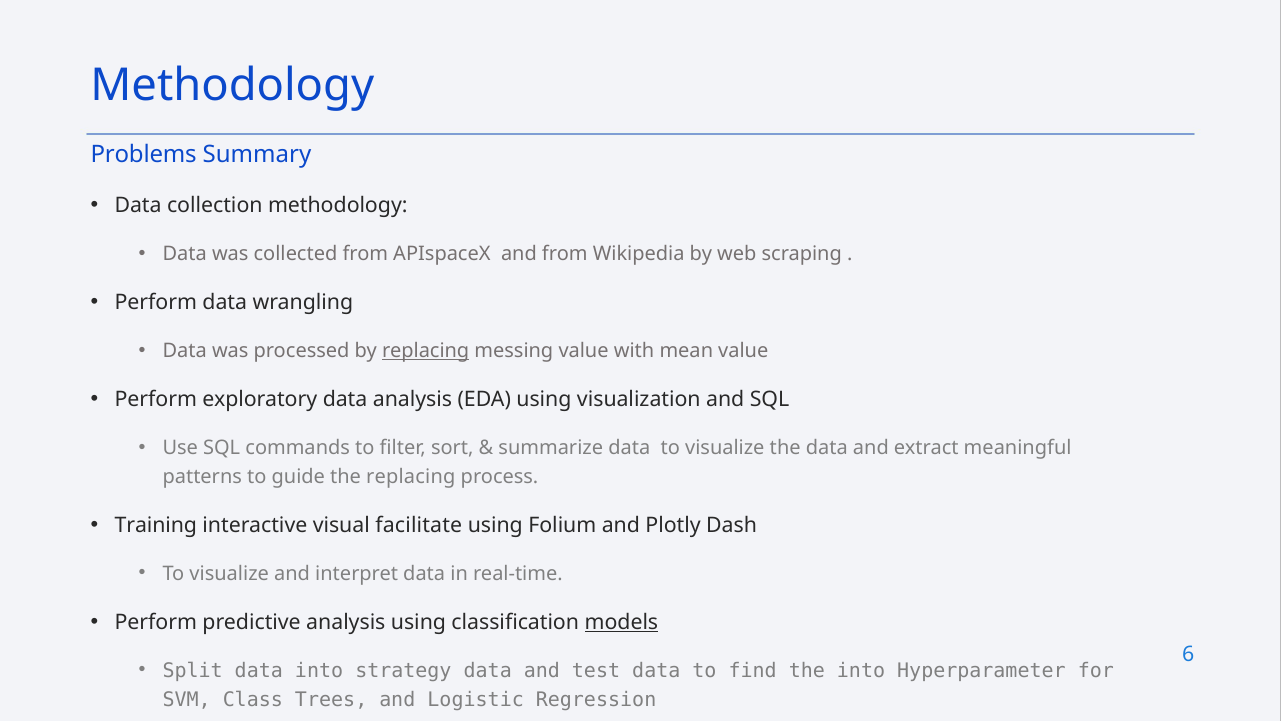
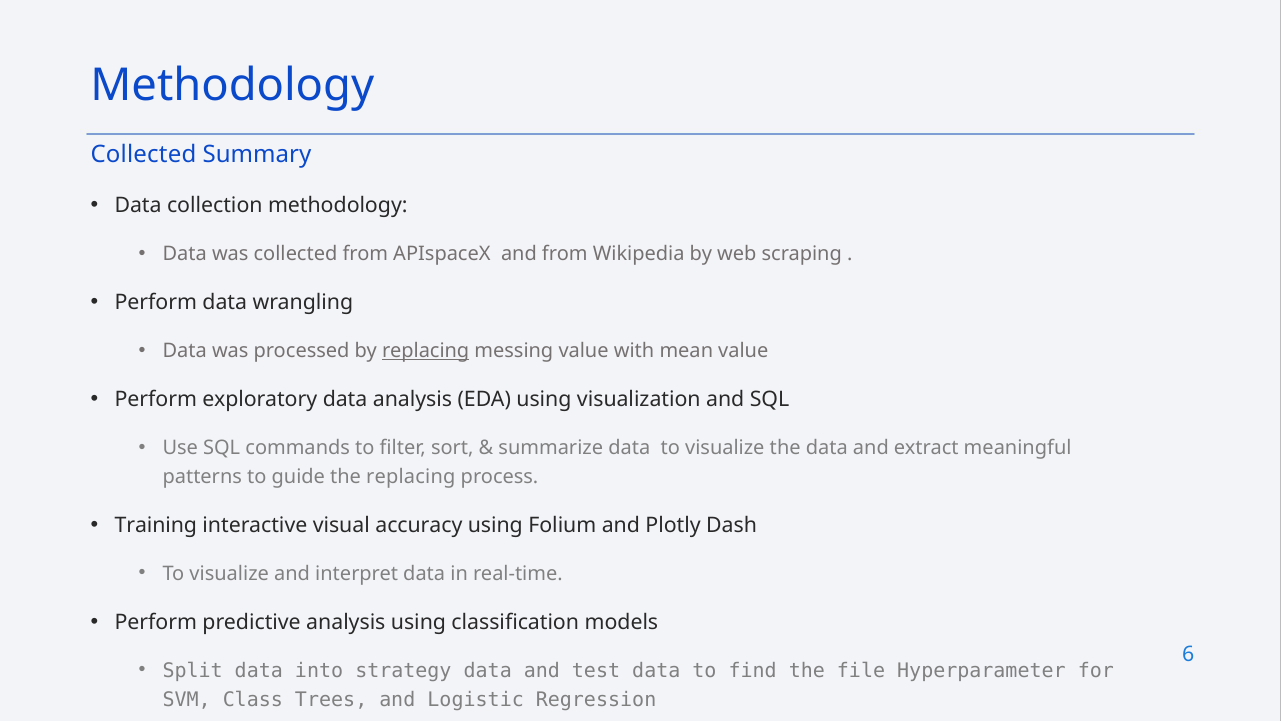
Problems at (144, 155): Problems -> Collected
facilitate: facilitate -> accuracy
models underline: present -> none
the into: into -> file
